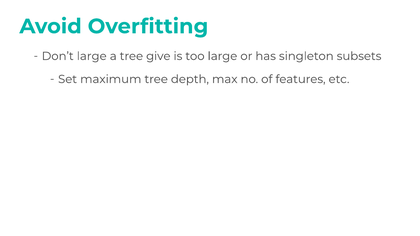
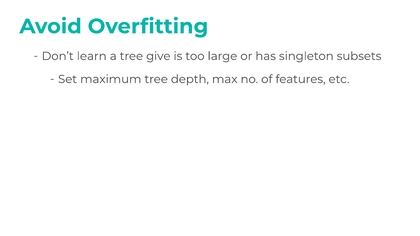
Don’t large: large -> learn
